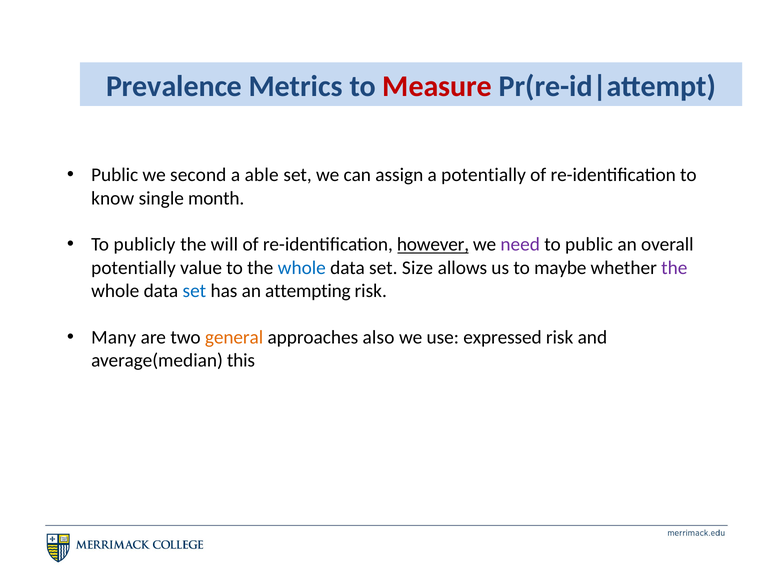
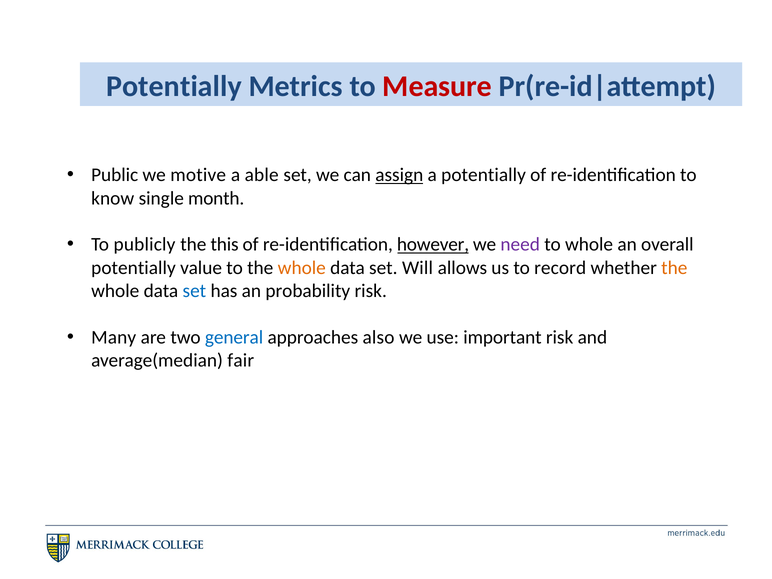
Prevalence at (174, 86): Prevalence -> Potentially
second: second -> motive
assign underline: none -> present
will: will -> this
to public: public -> whole
whole at (302, 268) colour: blue -> orange
Size: Size -> Will
maybe: maybe -> record
the at (674, 268) colour: purple -> orange
attempting: attempting -> probability
general colour: orange -> blue
expressed: expressed -> important
this: this -> fair
